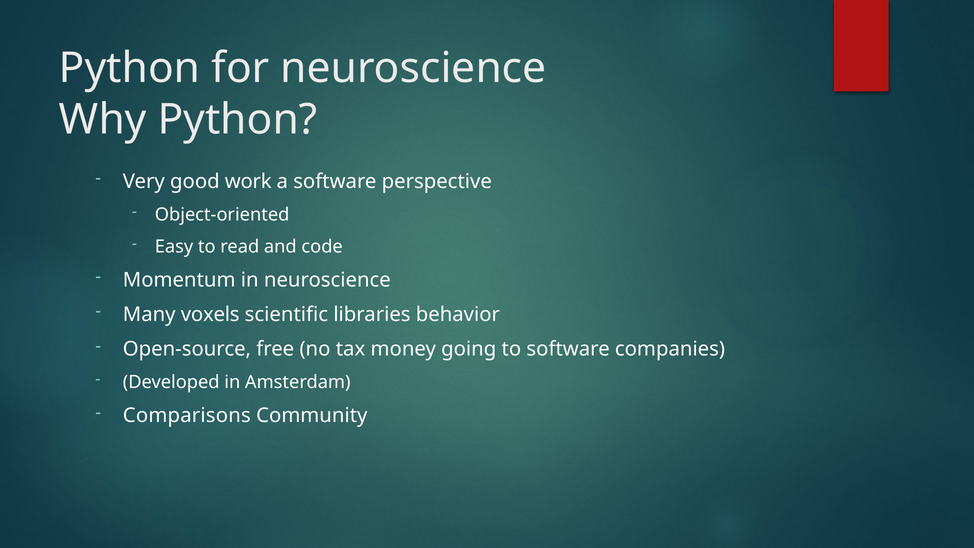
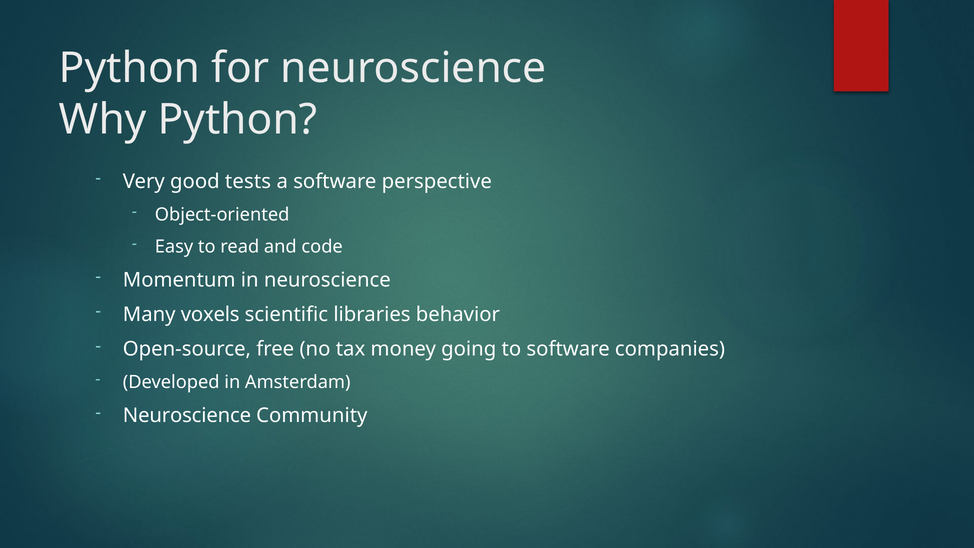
work: work -> tests
Comparisons at (187, 416): Comparisons -> Neuroscience
